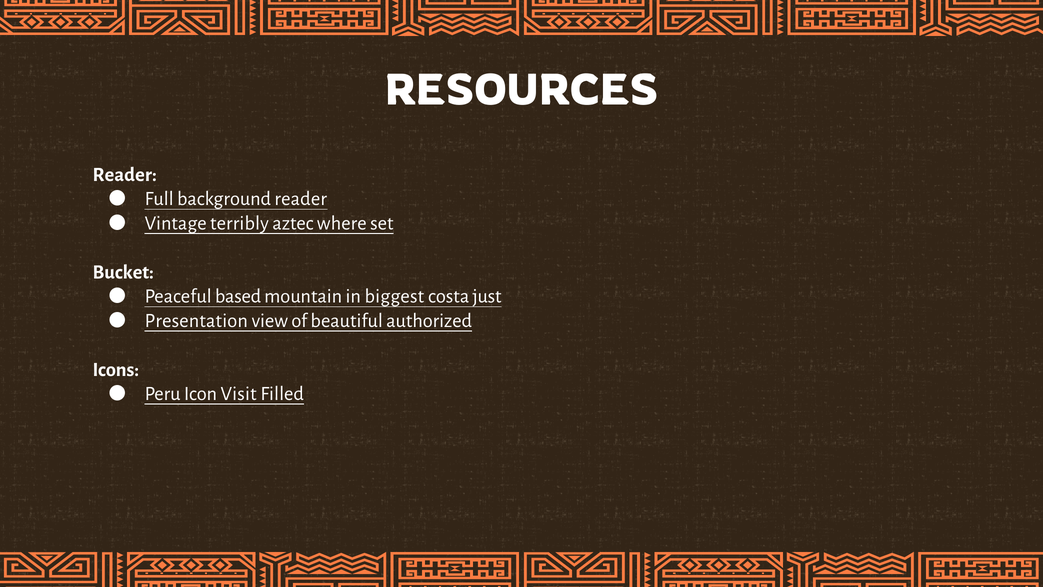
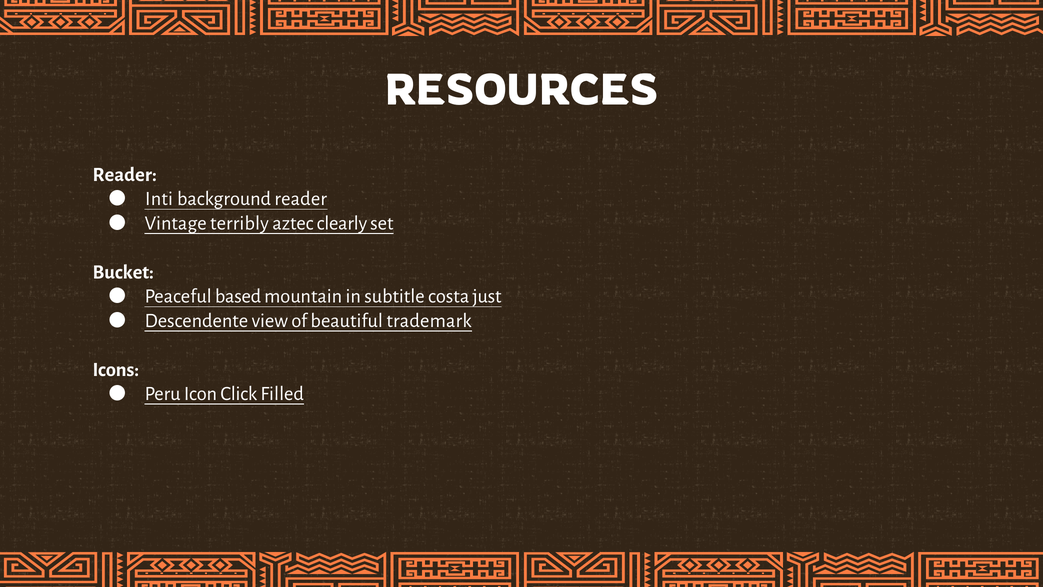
Full: Full -> Inti
where: where -> clearly
biggest: biggest -> subtitle
Presentation: Presentation -> Descendente
authorized: authorized -> trademark
Visit: Visit -> Click
